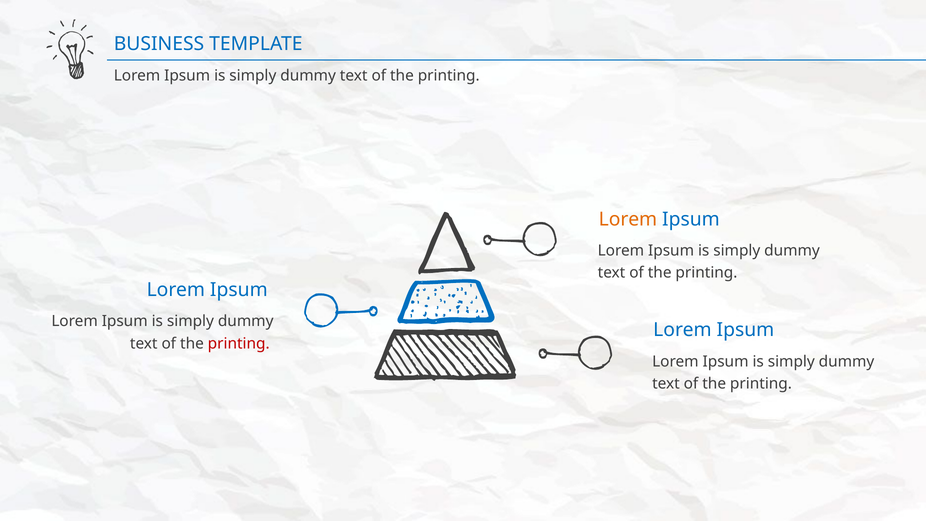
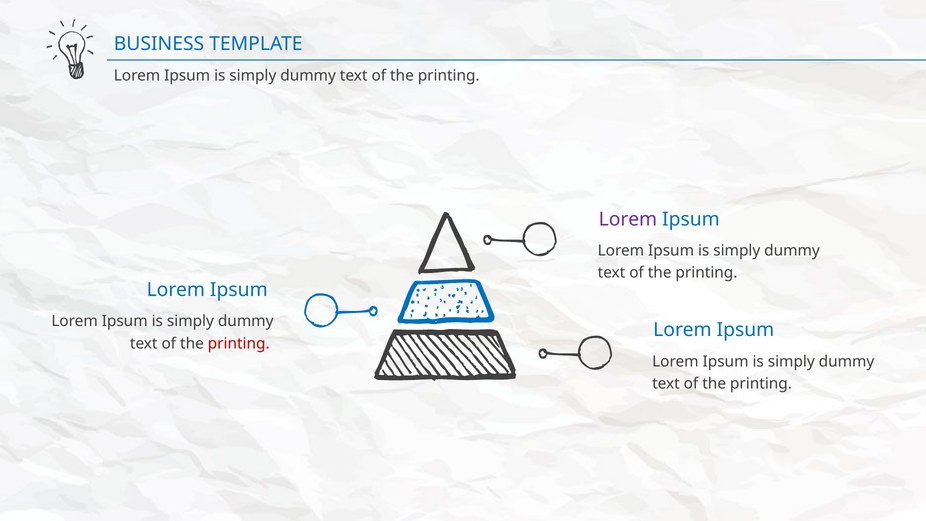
Lorem at (628, 219) colour: orange -> purple
